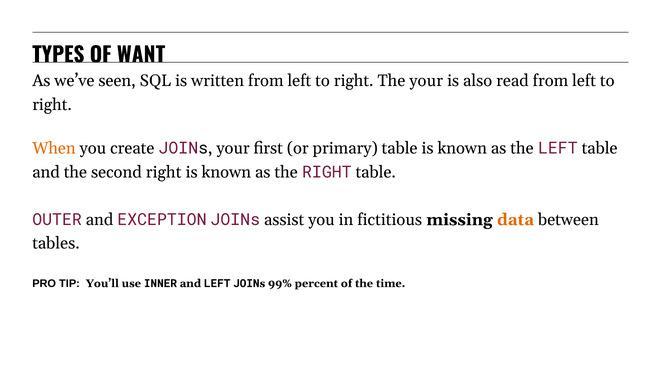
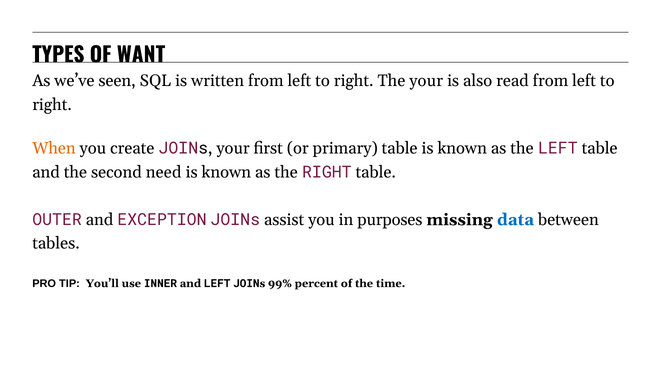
second right: right -> need
fictitious: fictitious -> purposes
data colour: orange -> blue
